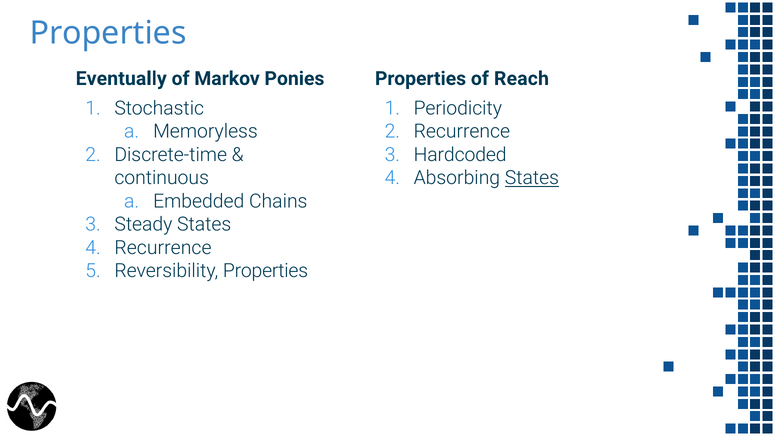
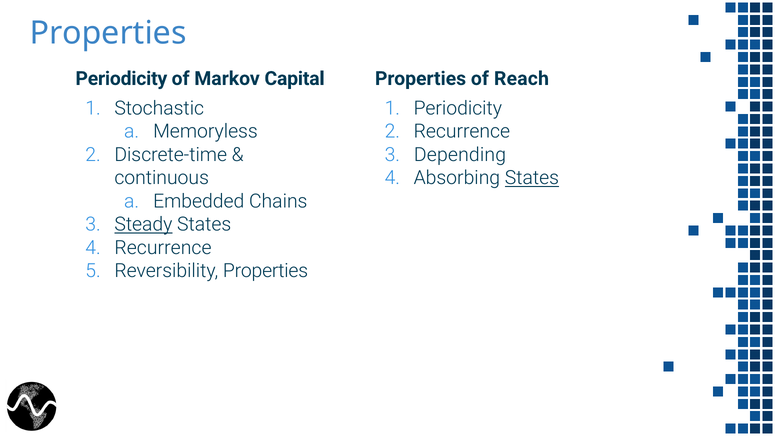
Eventually at (121, 79): Eventually -> Periodicity
Ponies: Ponies -> Capital
Hardcoded: Hardcoded -> Depending
Steady underline: none -> present
